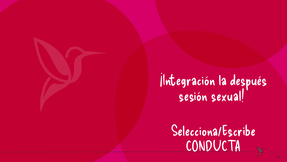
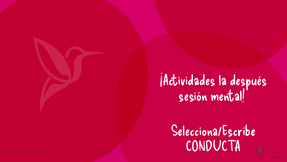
¡Integración: ¡Integración -> ¡Actividades
sexual: sexual -> mental
